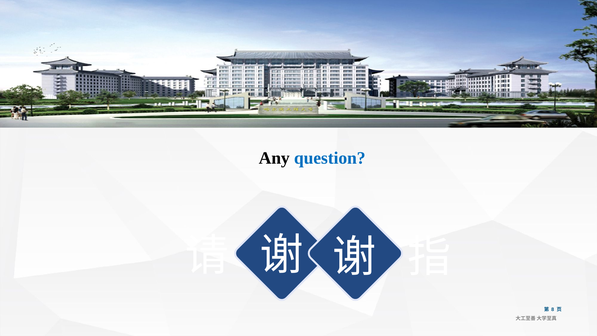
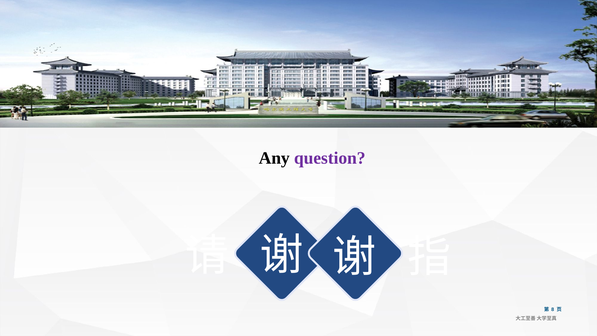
question colour: blue -> purple
